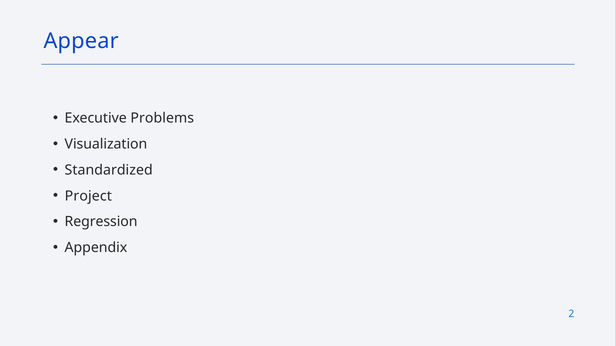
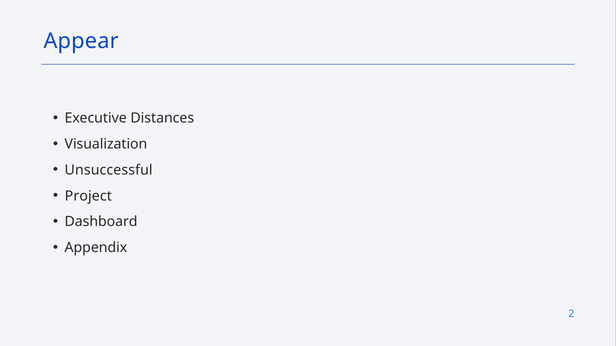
Problems: Problems -> Distances
Standardized: Standardized -> Unsuccessful
Regression: Regression -> Dashboard
